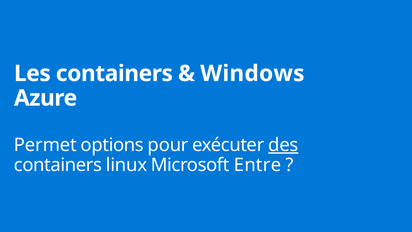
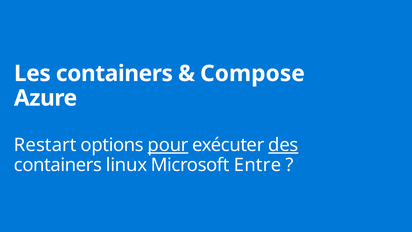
Windows: Windows -> Compose
Permet: Permet -> Restart
pour underline: none -> present
